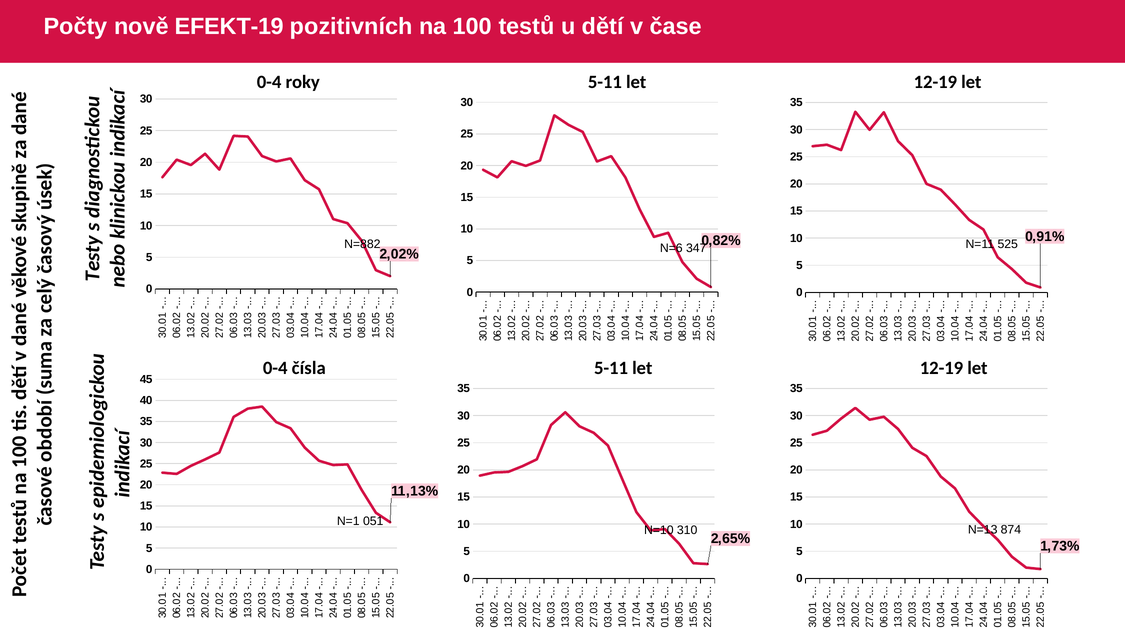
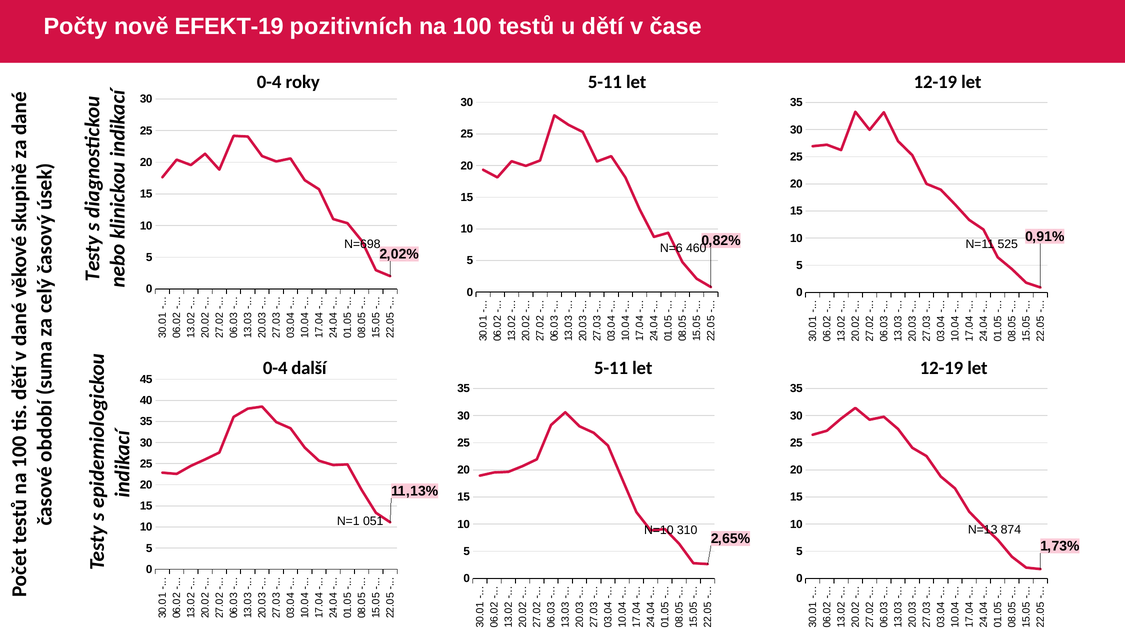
N=882: N=882 -> N=698
347: 347 -> 460
čísla: čísla -> další
